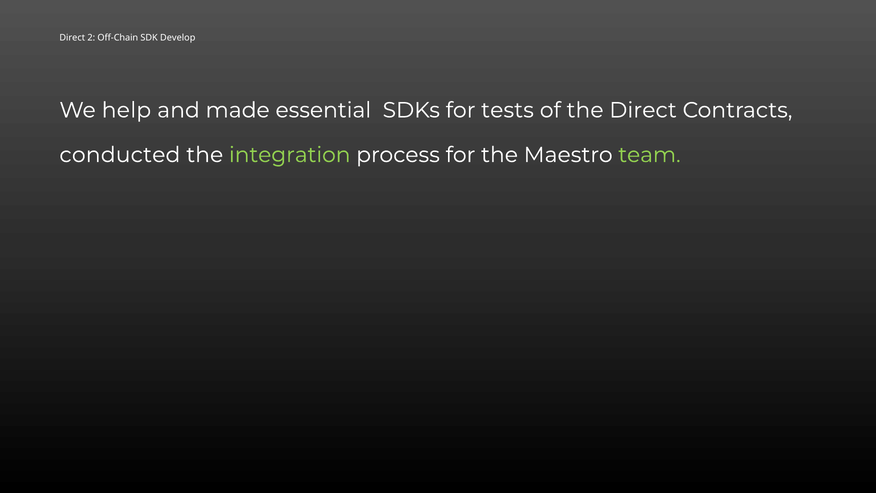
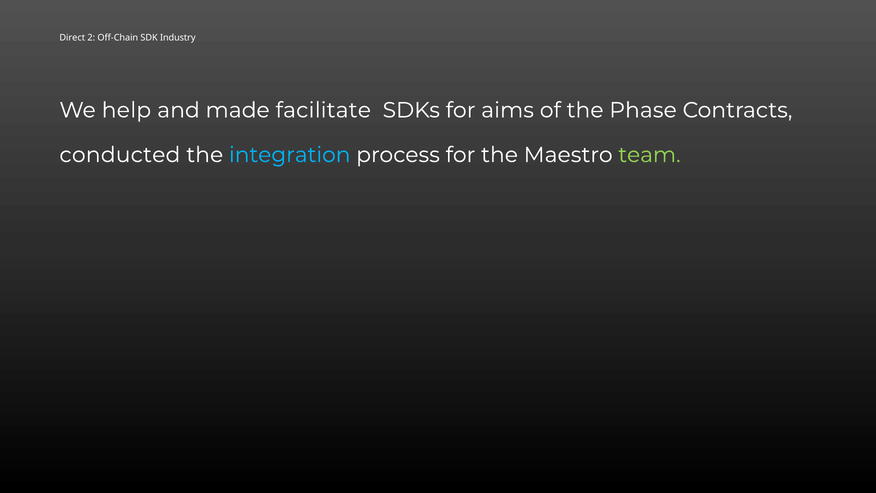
Develop: Develop -> Industry
essential: essential -> facilitate
tests: tests -> aims
the Direct: Direct -> Phase
integration colour: light green -> light blue
